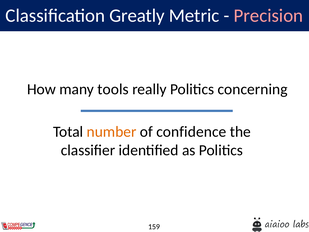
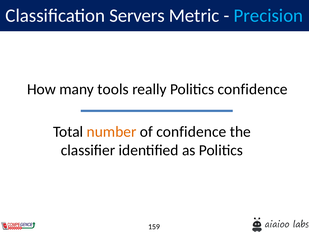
Greatly: Greatly -> Servers
Precision colour: pink -> light blue
Politics concerning: concerning -> confidence
